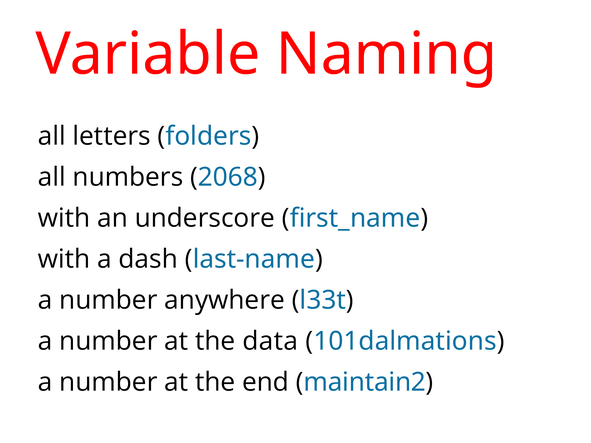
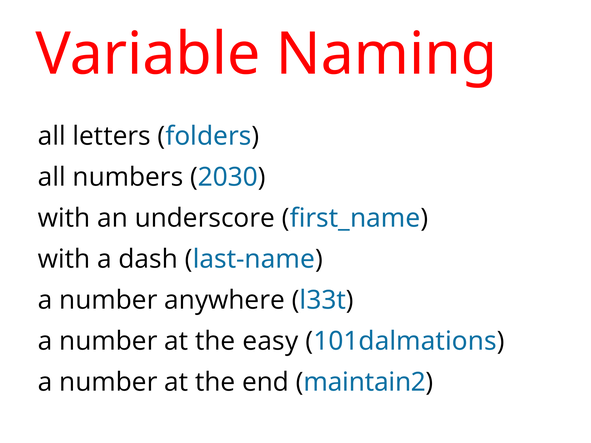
2068: 2068 -> 2030
data: data -> easy
